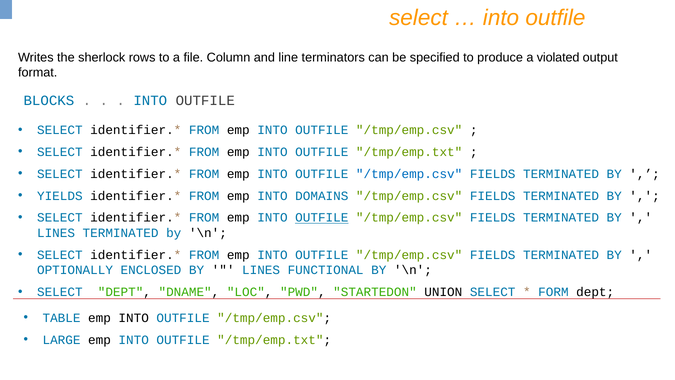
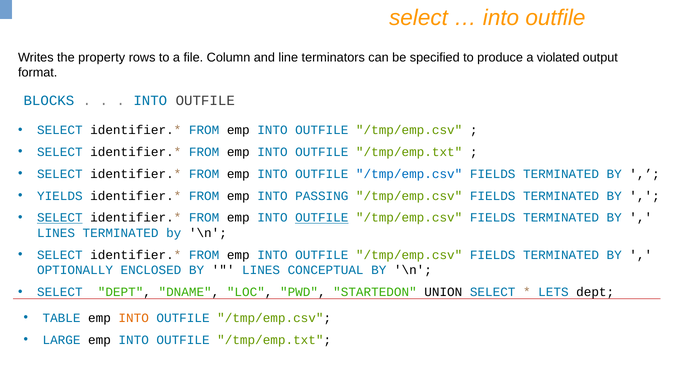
sherlock: sherlock -> property
DOMAINS: DOMAINS -> PASSING
SELECT at (60, 218) underline: none -> present
FUNCTIONAL: FUNCTIONAL -> CONCEPTUAL
FORM: FORM -> LETS
INTO at (134, 318) colour: black -> orange
